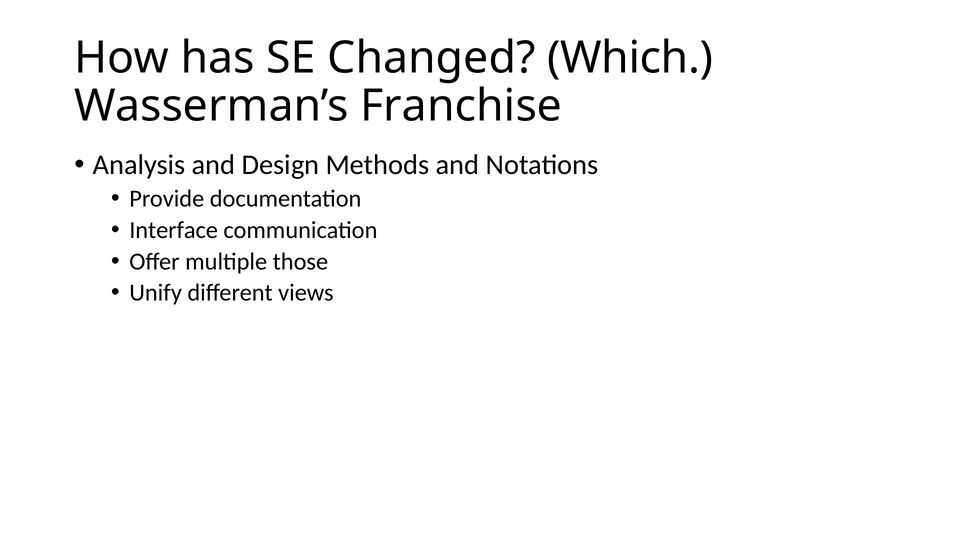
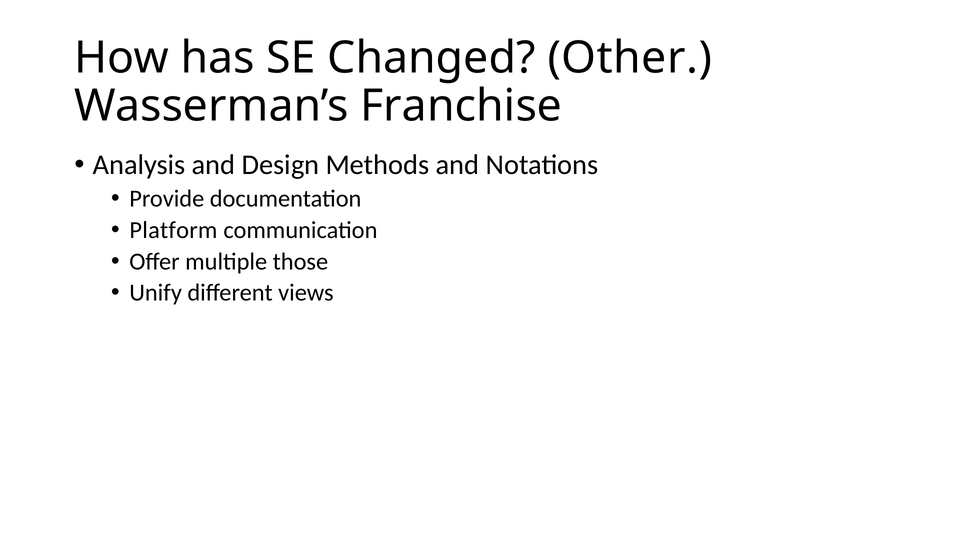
Which: Which -> Other
Interface: Interface -> Platform
